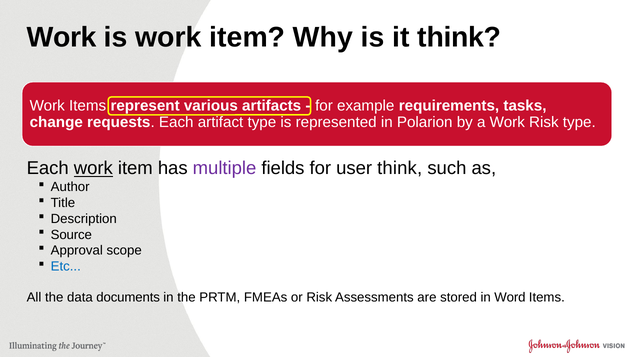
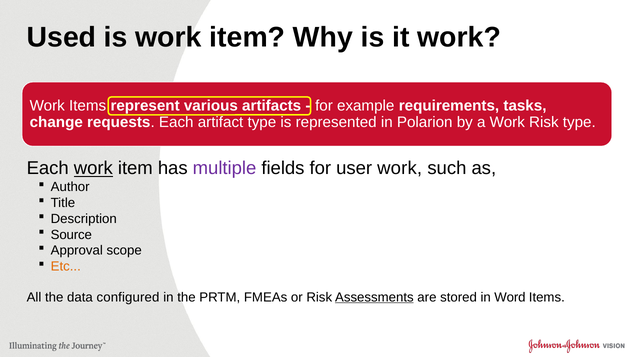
Work at (62, 37): Work -> Used
it think: think -> work
user think: think -> work
Etc colour: blue -> orange
documents: documents -> configured
Assessments underline: none -> present
